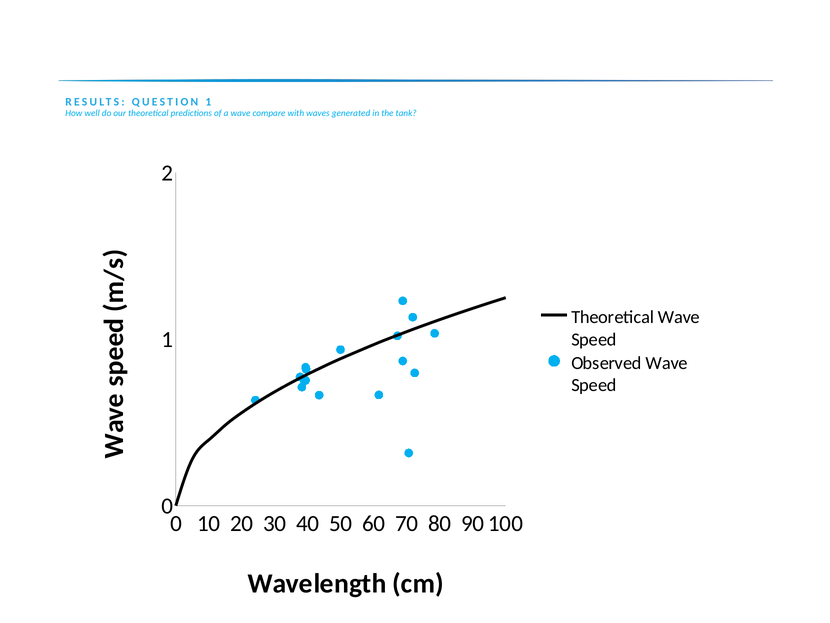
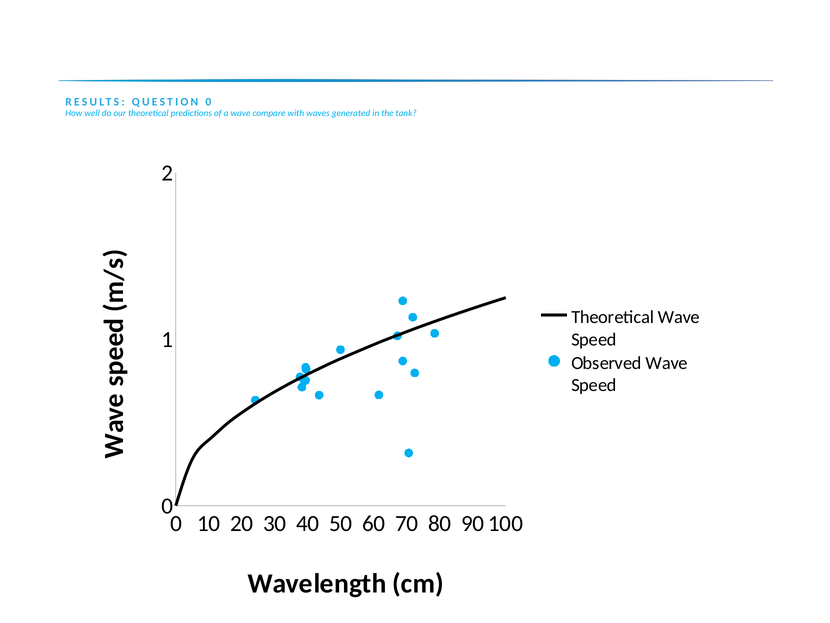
QUESTION 1: 1 -> 0
